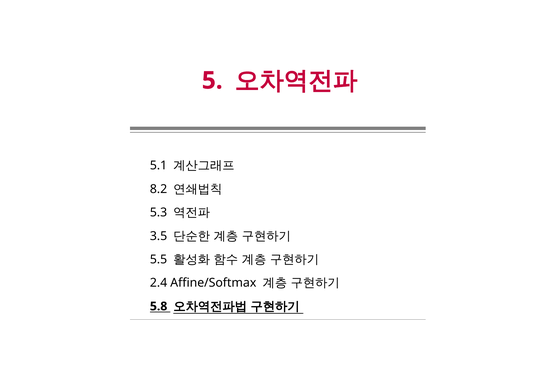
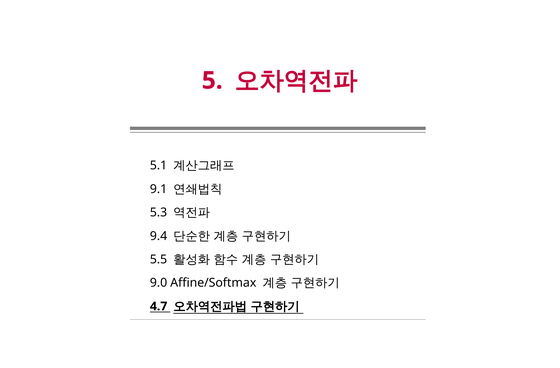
8.2: 8.2 -> 9.1
3.5: 3.5 -> 9.4
2.4: 2.4 -> 9.0
5.8: 5.8 -> 4.7
